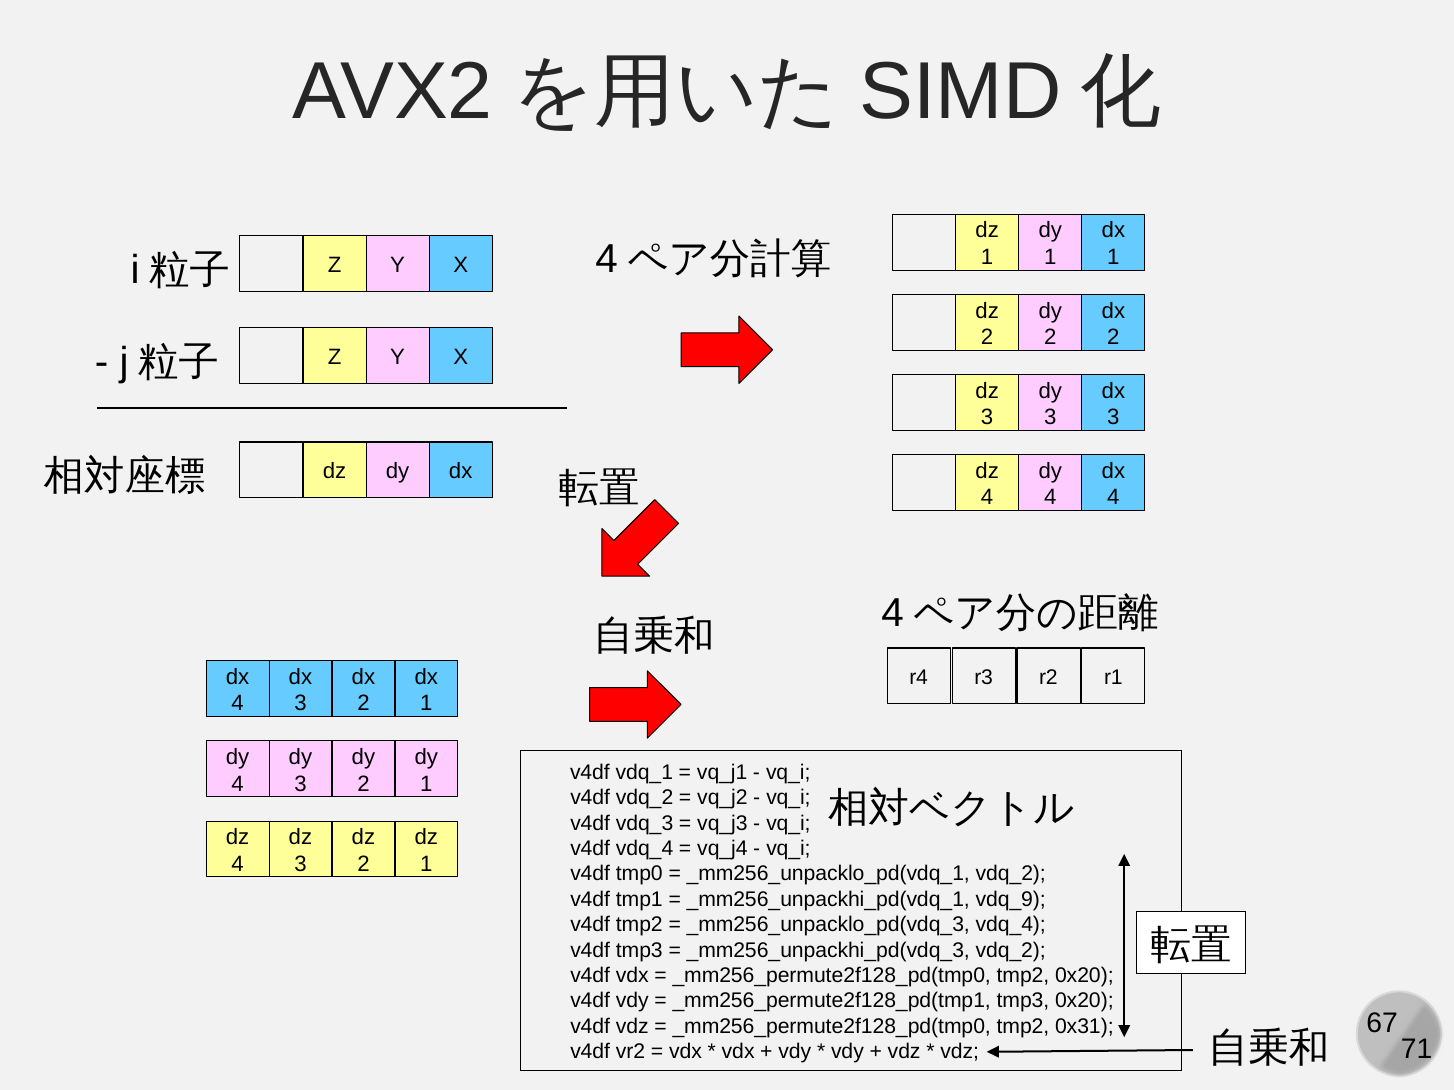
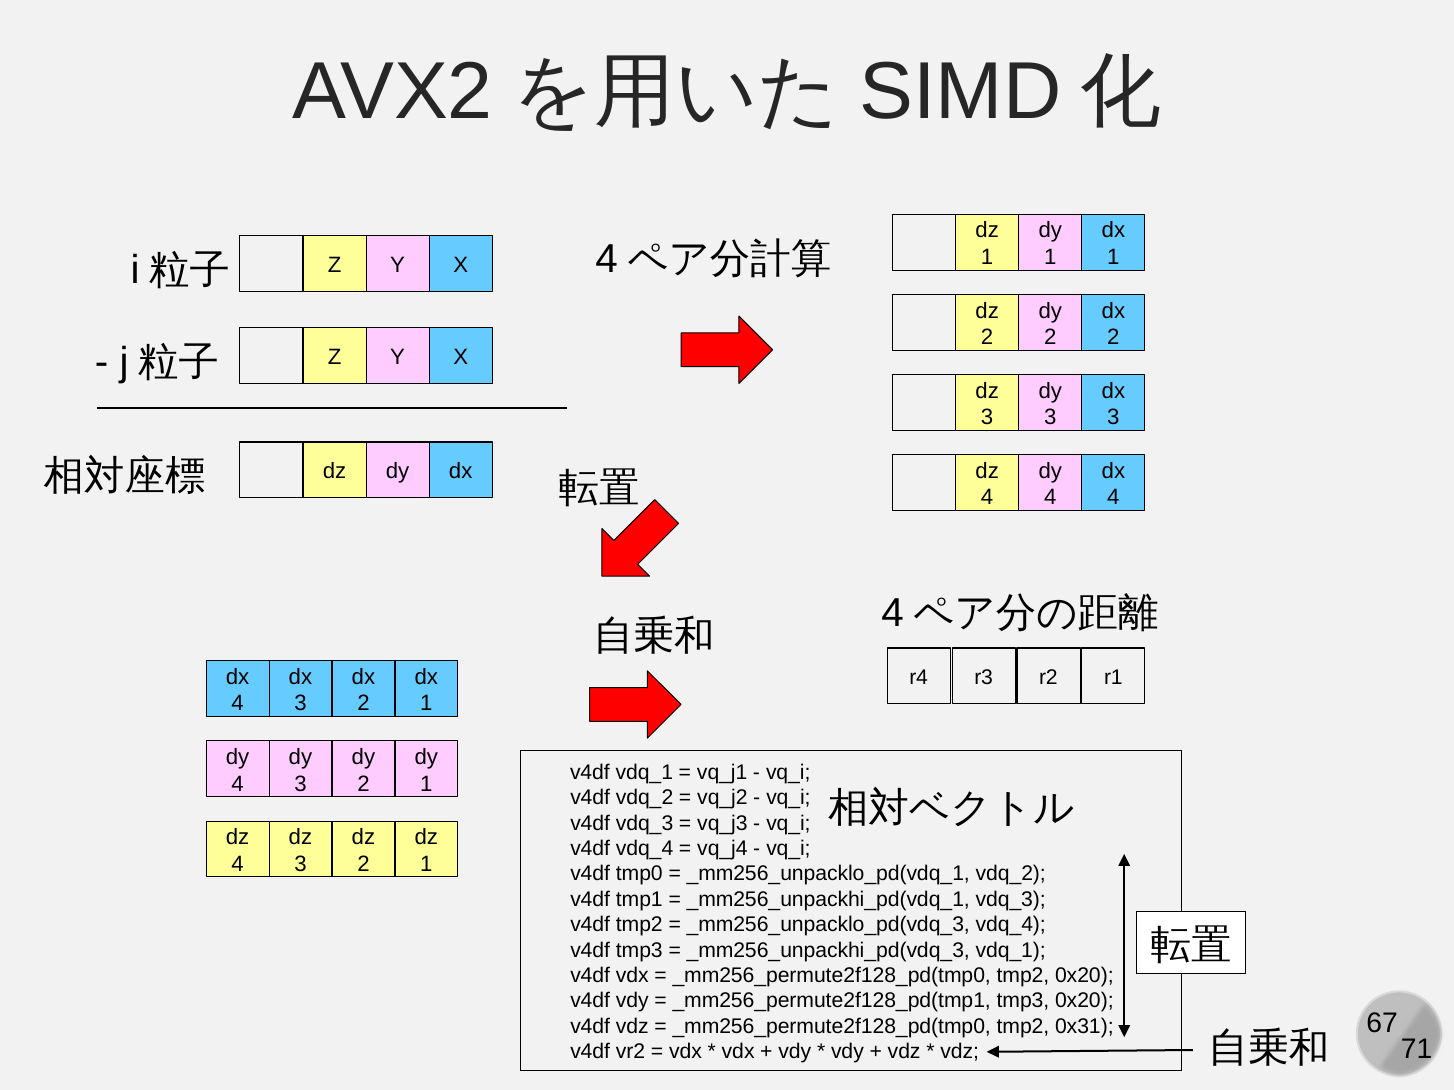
_mm256_unpackhi_pd(vdq_1 vdq_9: vdq_9 -> vdq_3
_mm256_unpackhi_pd(vdq_3 vdq_2: vdq_2 -> vdq_1
